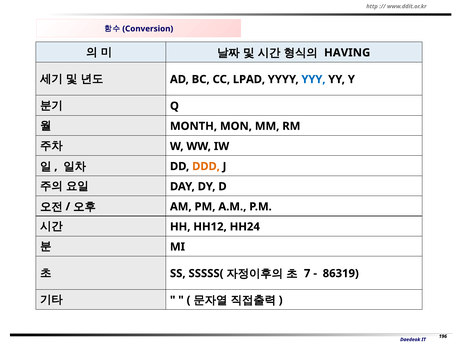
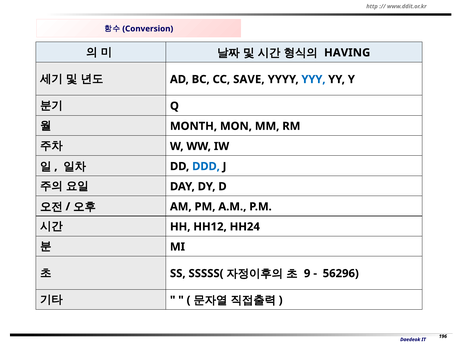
LPAD: LPAD -> SAVE
DDD colour: orange -> blue
7: 7 -> 9
86319: 86319 -> 56296
